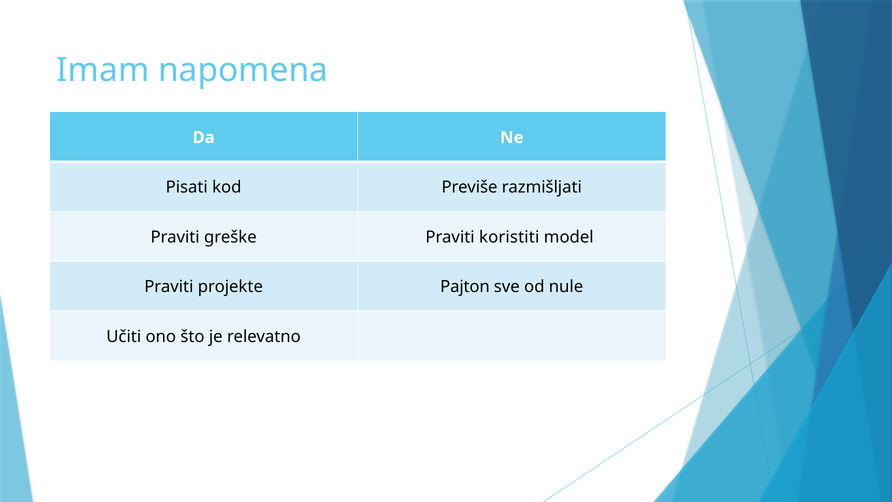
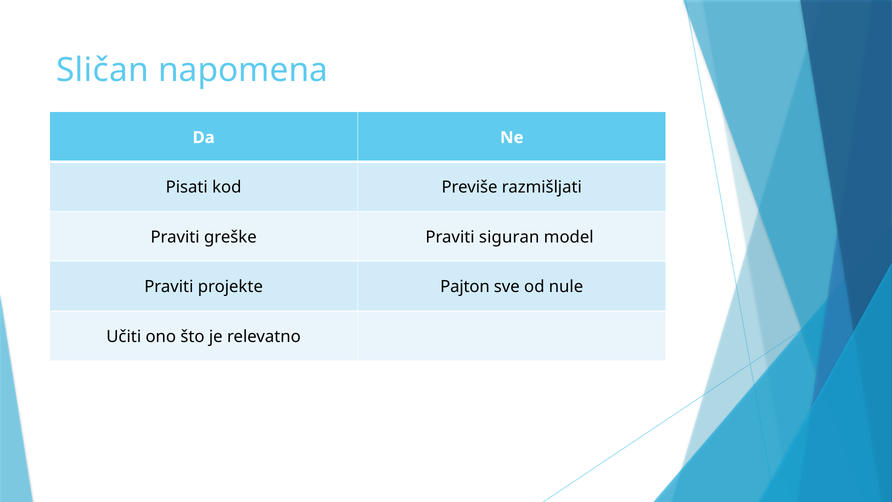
Imam: Imam -> Sličan
koristiti: koristiti -> siguran
